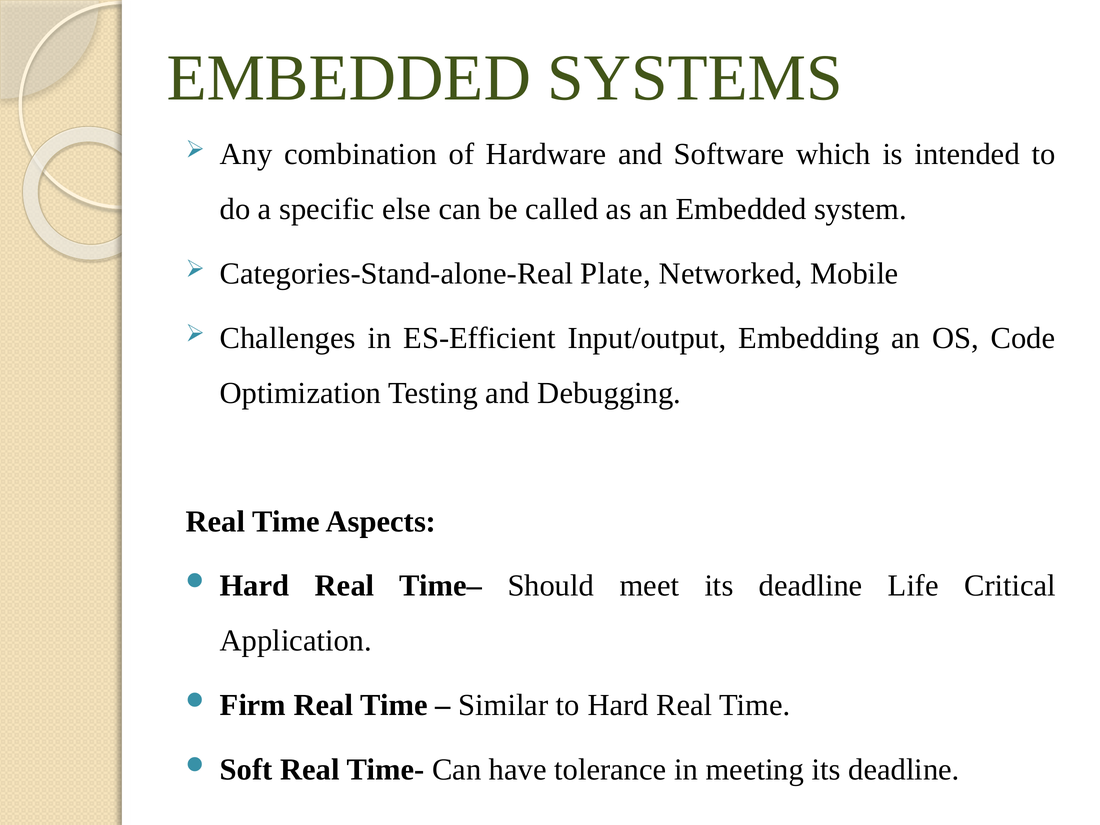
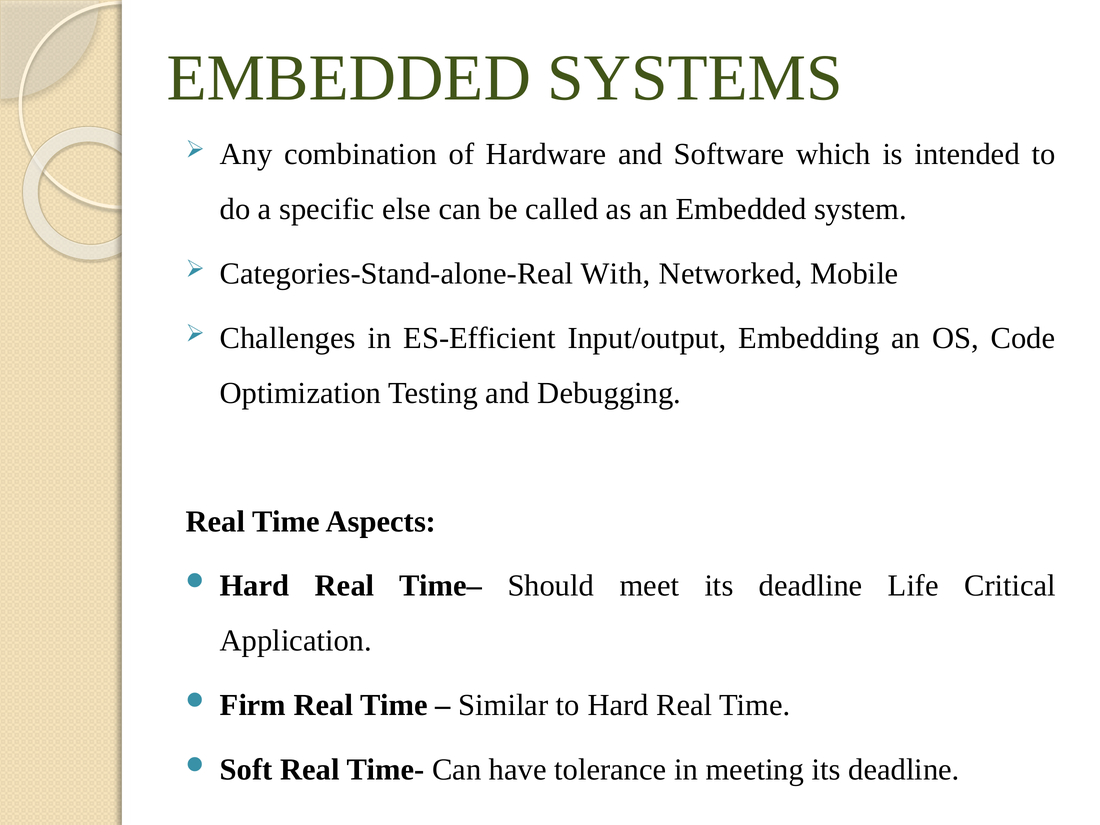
Plate: Plate -> With
